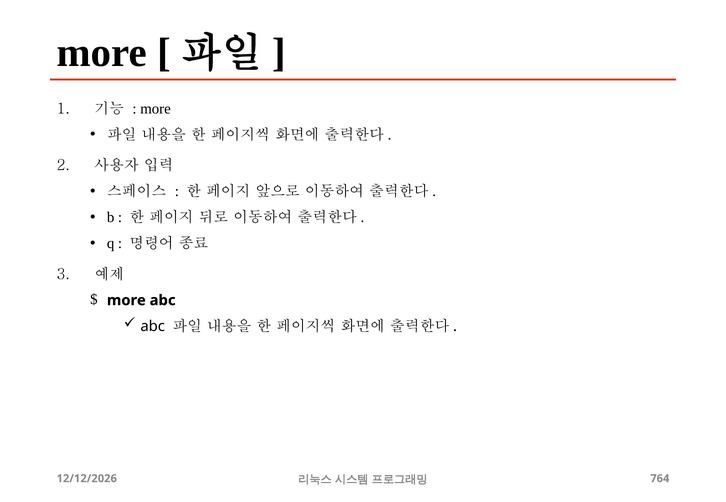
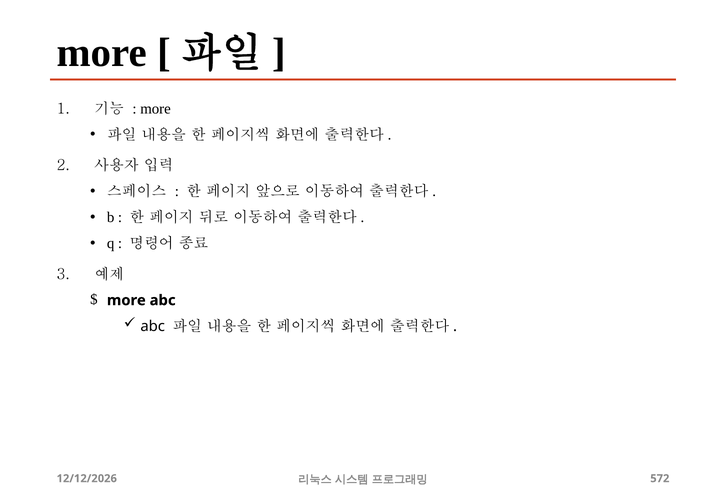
764: 764 -> 572
